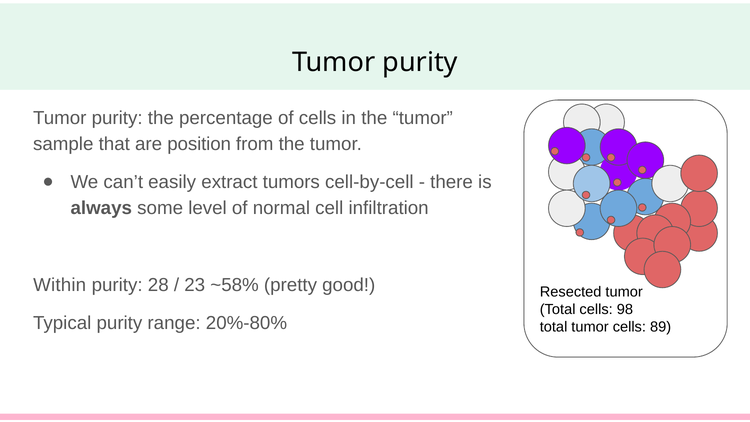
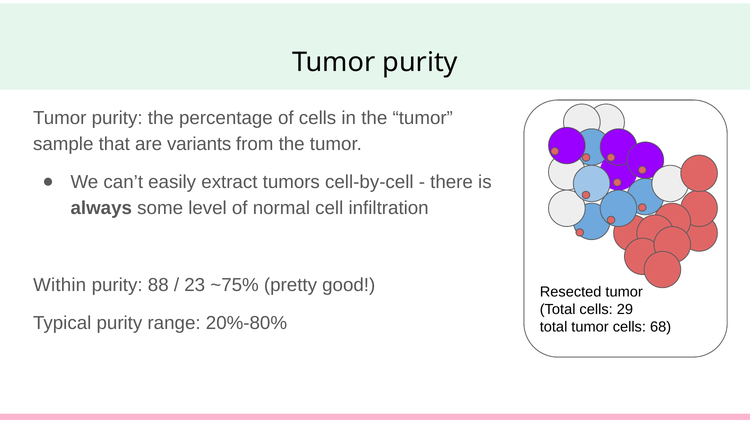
position: position -> variants
28: 28 -> 88
~58%: ~58% -> ~75%
98: 98 -> 29
89: 89 -> 68
